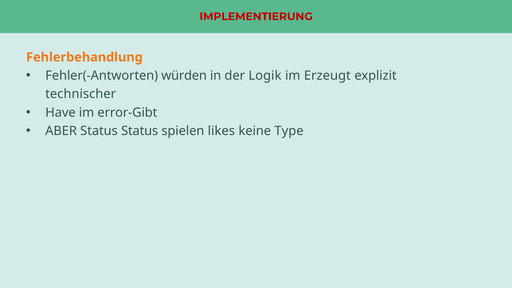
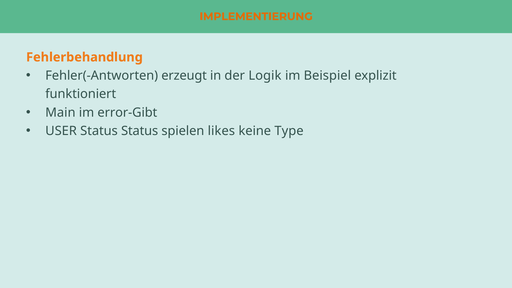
IMPLEMENTIERUNG colour: red -> orange
würden: würden -> erzeugt
Erzeugt: Erzeugt -> Beispiel
technischer: technischer -> funktioniert
Have: Have -> Main
ABER: ABER -> USER
